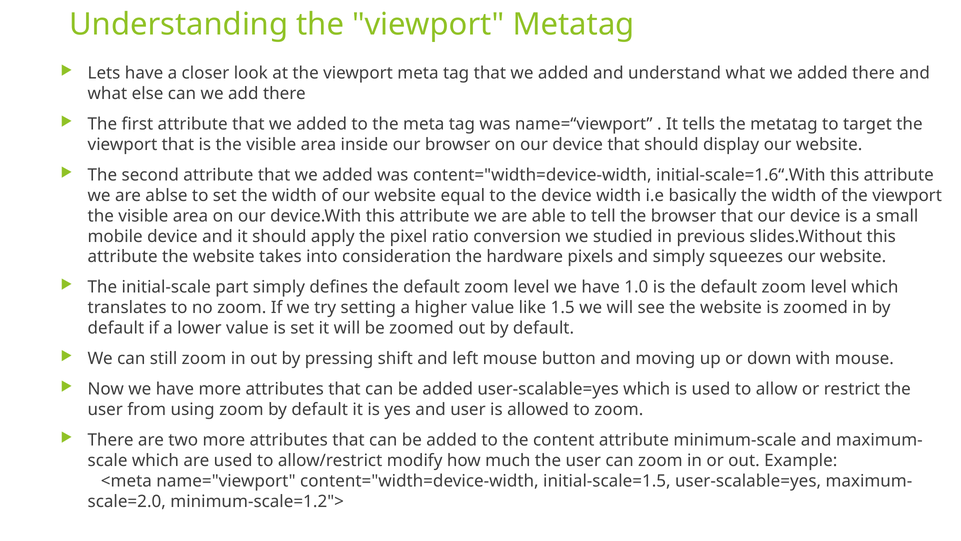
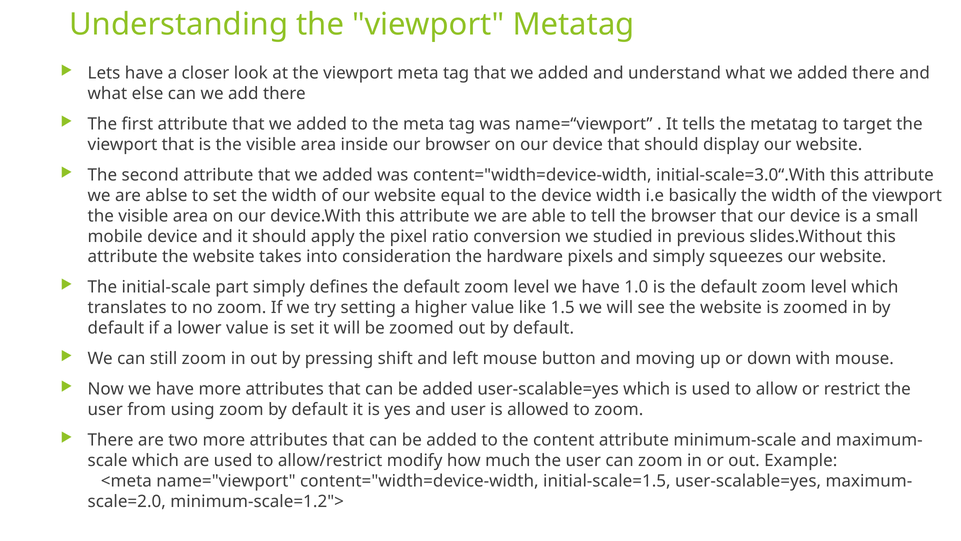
initial-scale=1.6“.With: initial-scale=1.6“.With -> initial-scale=3.0“.With
